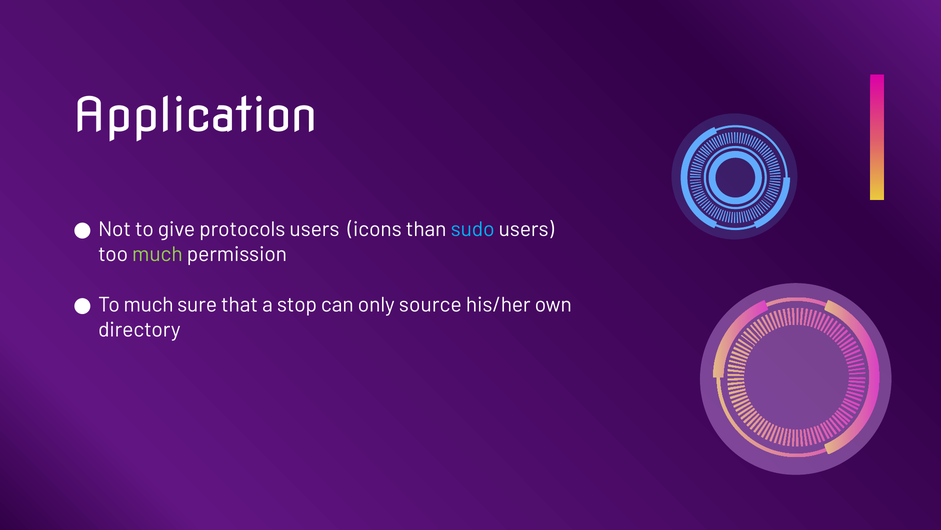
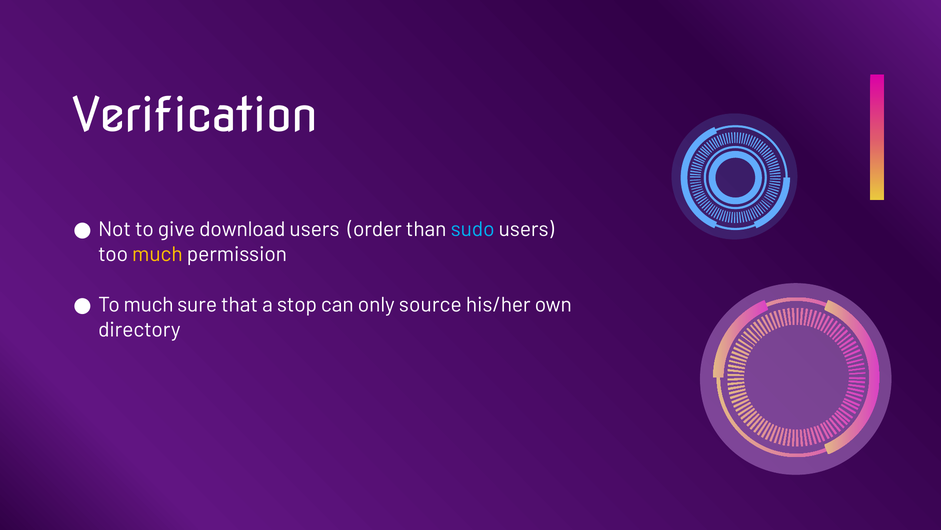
Application: Application -> Verification
protocols: protocols -> download
icons: icons -> order
much at (157, 254) colour: light green -> yellow
